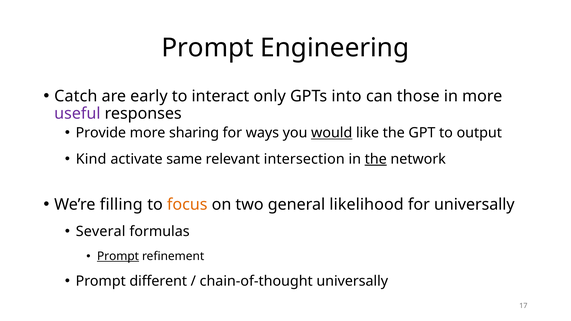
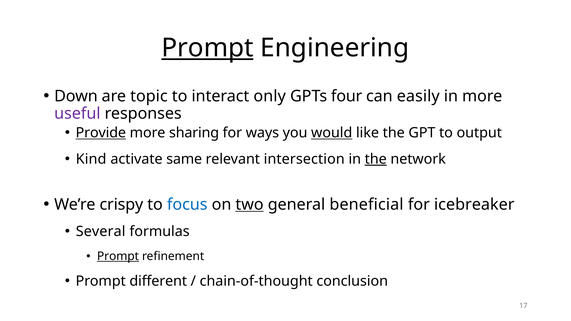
Prompt at (207, 48) underline: none -> present
Catch: Catch -> Down
early: early -> topic
into: into -> four
those: those -> easily
Provide underline: none -> present
filling: filling -> crispy
focus colour: orange -> blue
two underline: none -> present
likelihood: likelihood -> beneficial
for universally: universally -> icebreaker
chain-of-thought universally: universally -> conclusion
